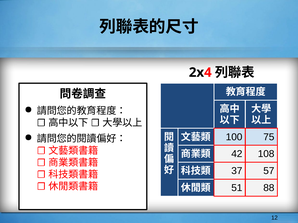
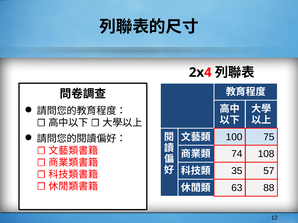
42: 42 -> 74
37: 37 -> 35
51: 51 -> 63
